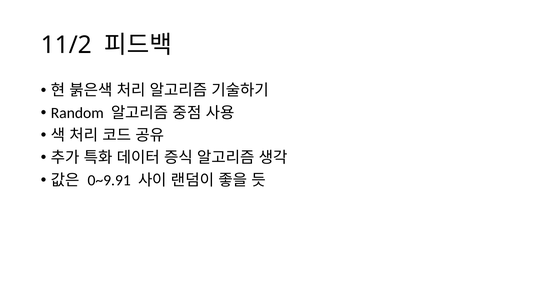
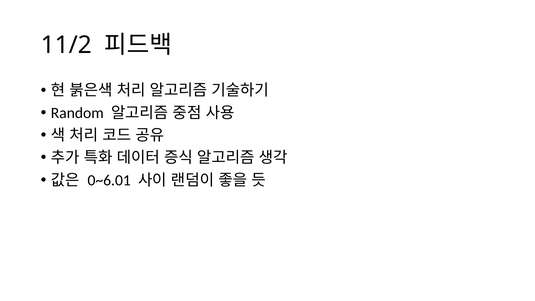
0~9.91: 0~9.91 -> 0~6.01
